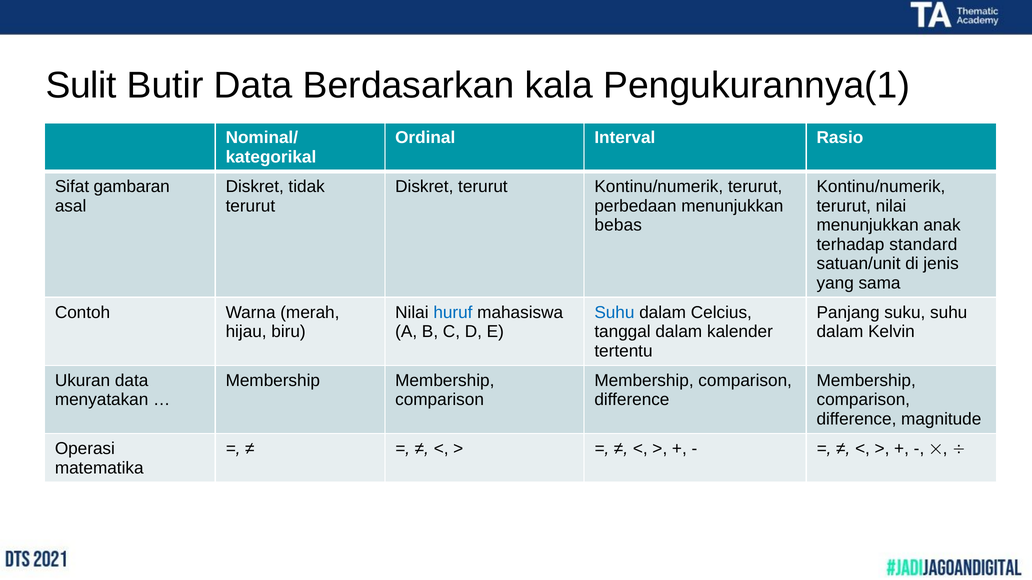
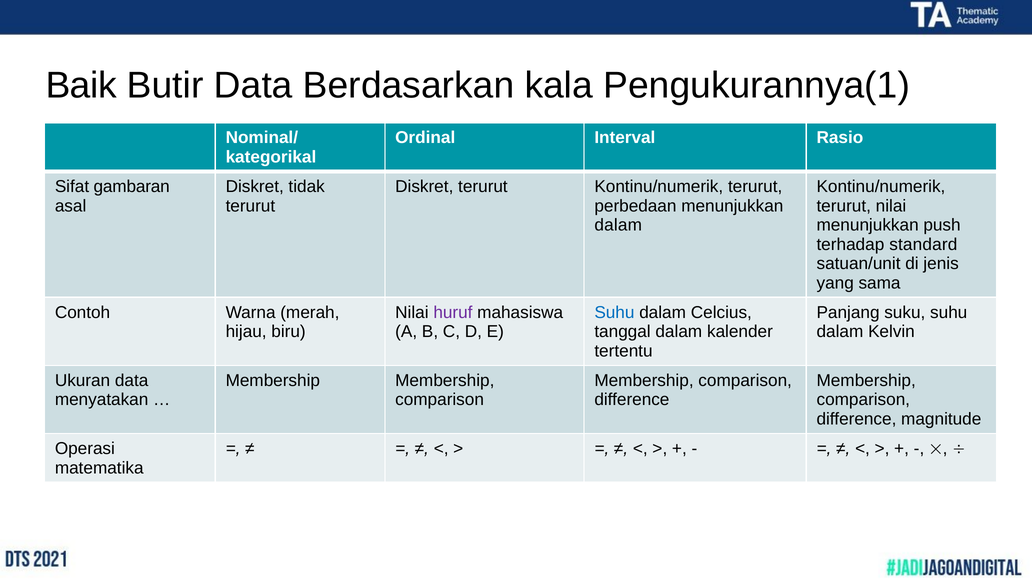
Sulit: Sulit -> Baik
bebas at (618, 225): bebas -> dalam
anak: anak -> push
huruf colour: blue -> purple
